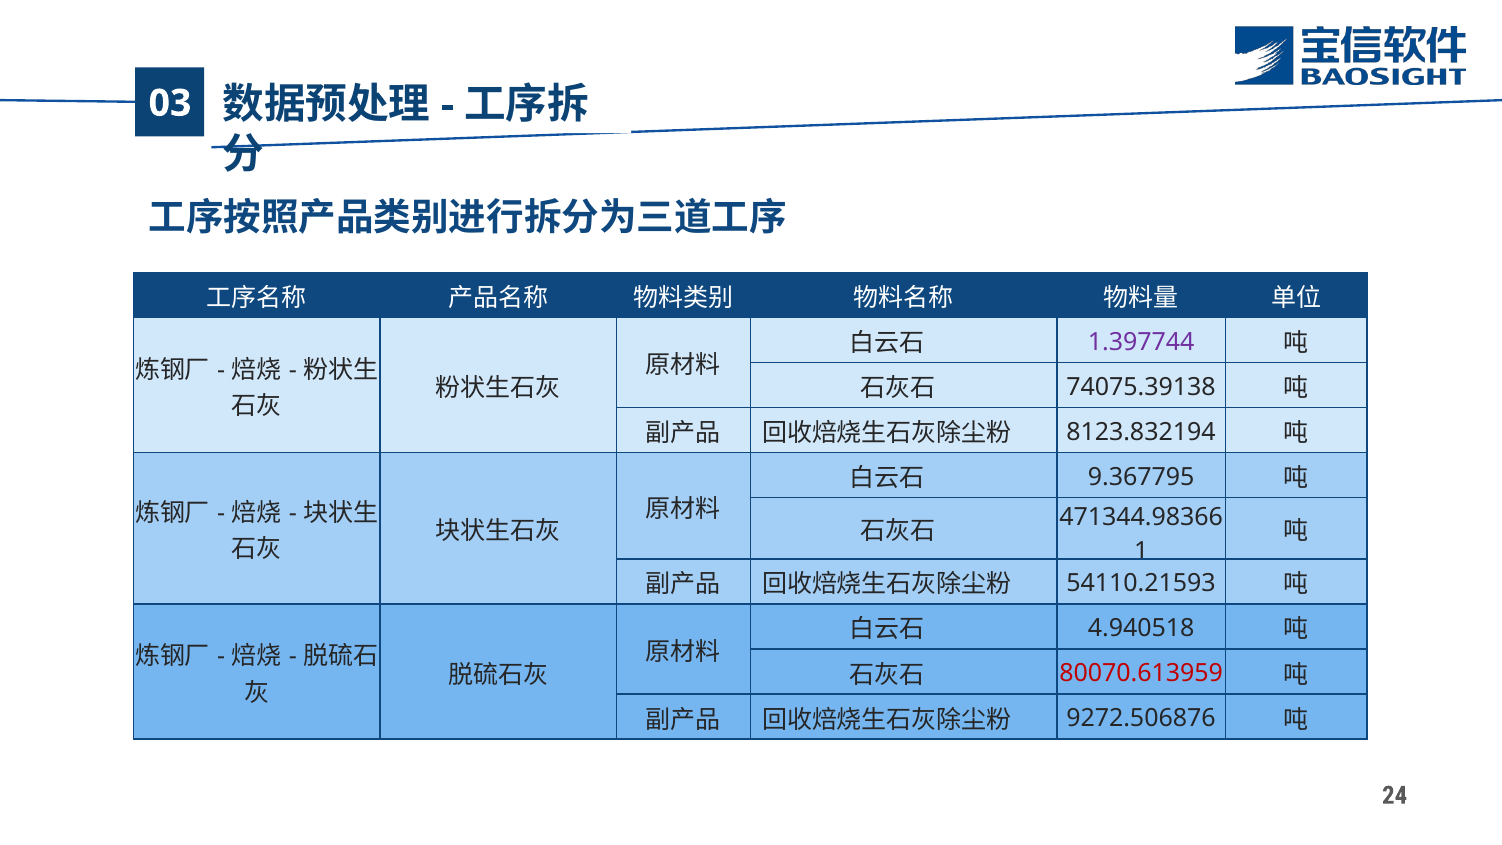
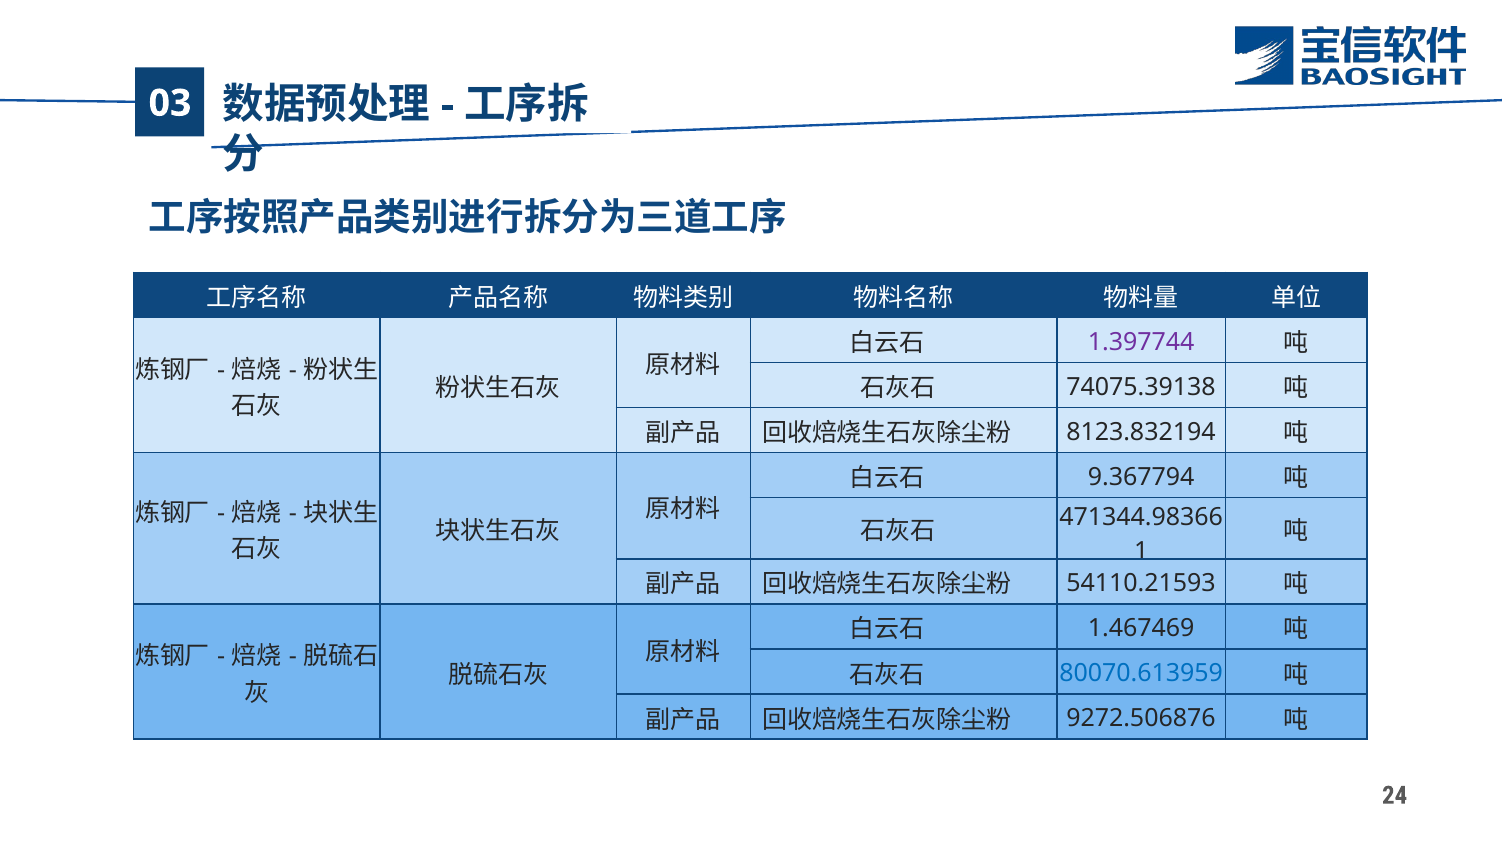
9.367795: 9.367795 -> 9.367794
4.940518: 4.940518 -> 1.467469
80070.613959 colour: red -> blue
